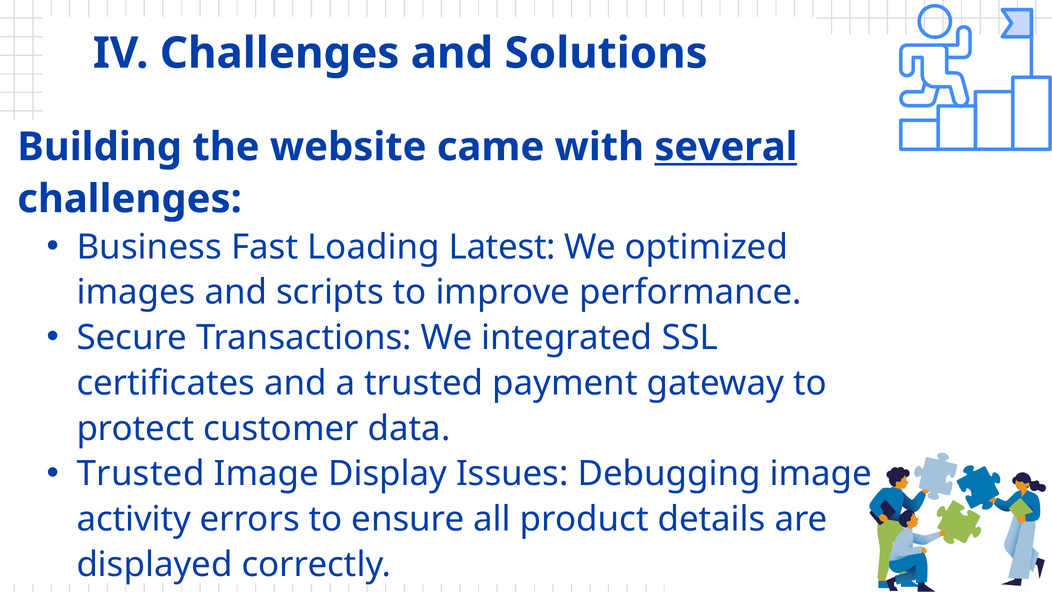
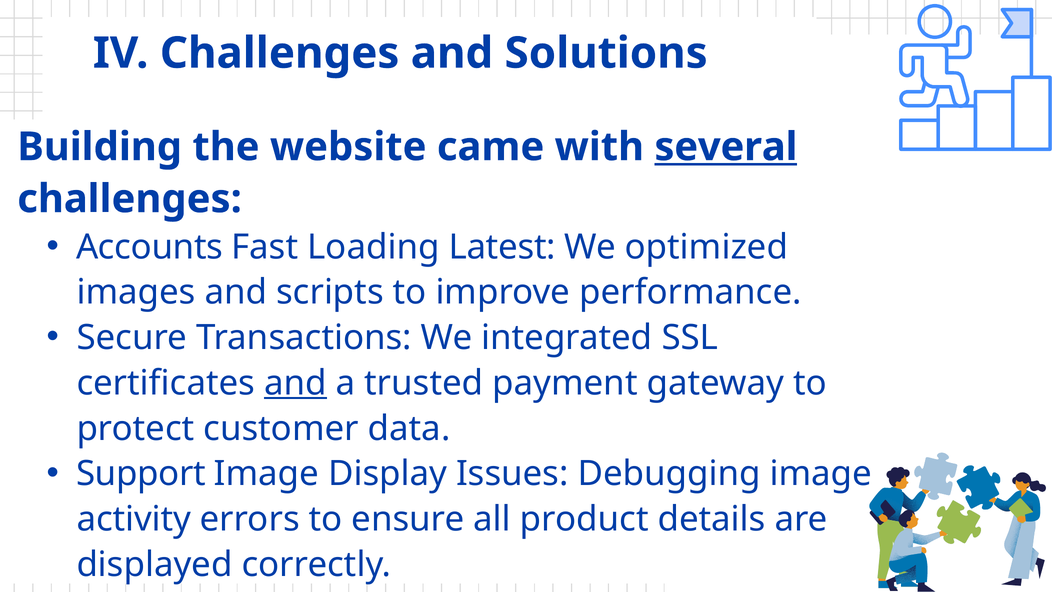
Business: Business -> Accounts
and at (295, 383) underline: none -> present
Trusted at (141, 474): Trusted -> Support
